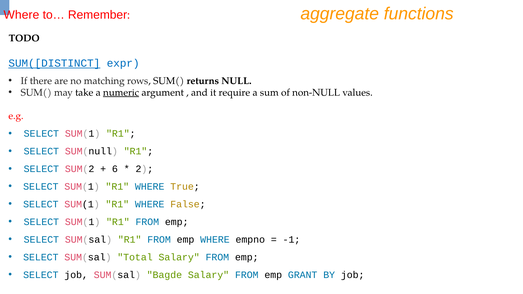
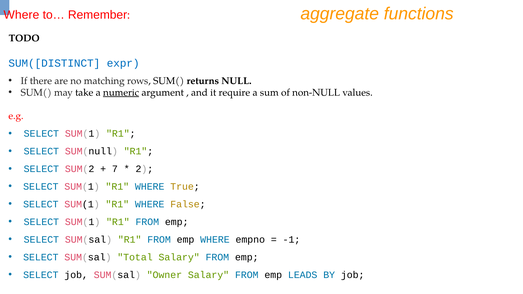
SUM([DISTINCT underline: present -> none
6: 6 -> 7
Bagde: Bagde -> Owner
GRANT: GRANT -> LEADS
